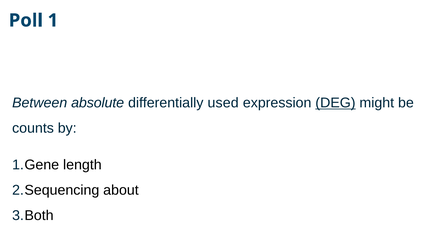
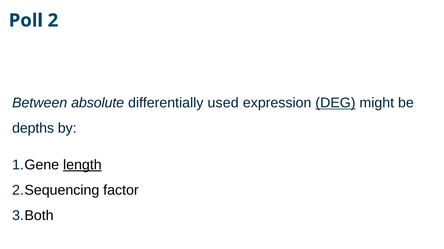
1: 1 -> 2
counts: counts -> depths
length underline: none -> present
about: about -> factor
